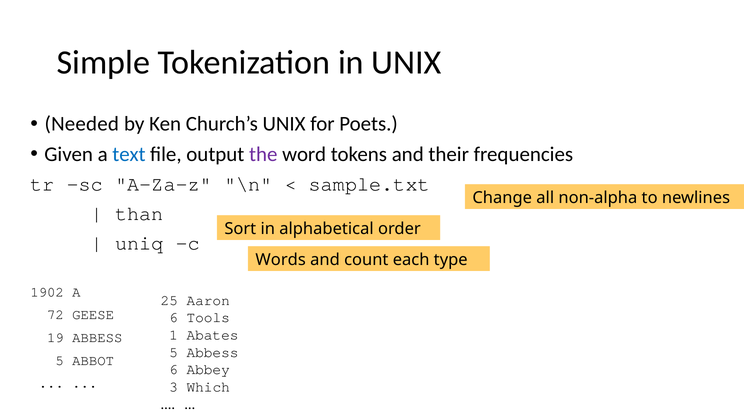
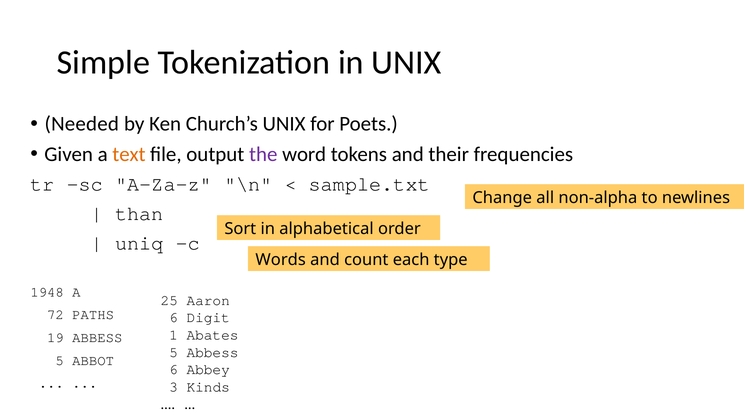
text colour: blue -> orange
1902: 1902 -> 1948
GEESE: GEESE -> PATHS
Tools: Tools -> Digit
Which: Which -> Kinds
